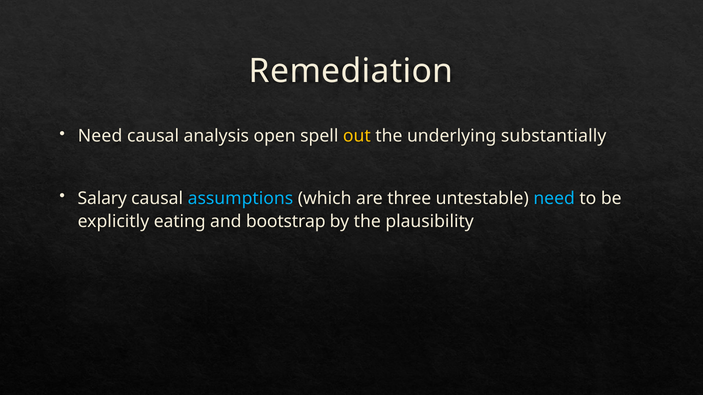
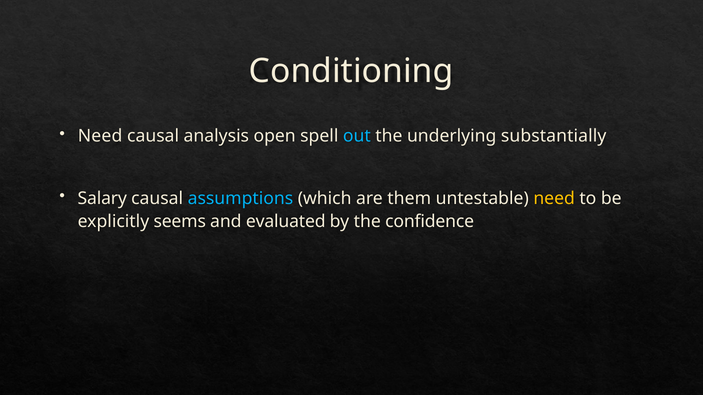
Remediation: Remediation -> Conditioning
out colour: yellow -> light blue
three: three -> them
need at (554, 198) colour: light blue -> yellow
eating: eating -> seems
bootstrap: bootstrap -> evaluated
plausibility: plausibility -> confidence
